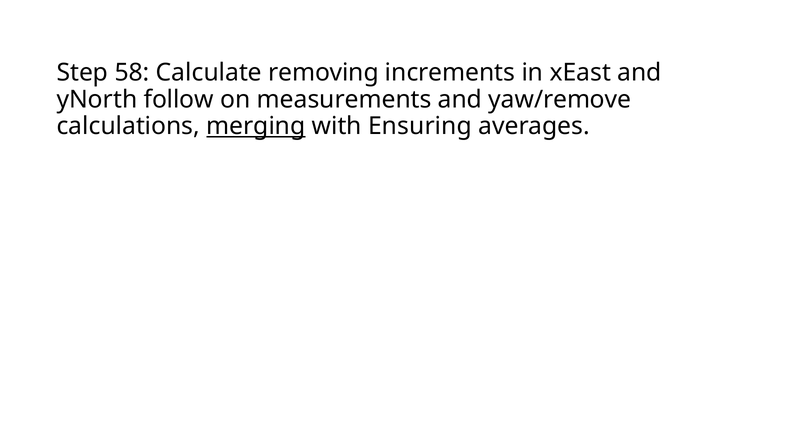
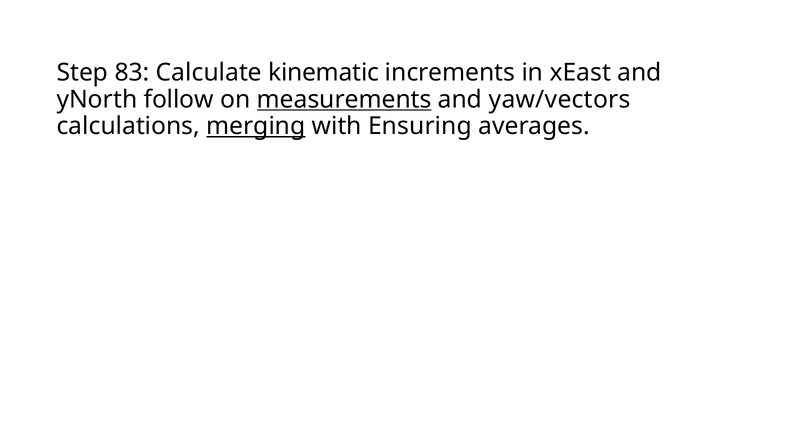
58: 58 -> 83
removing: removing -> kinematic
measurements underline: none -> present
yaw/remove: yaw/remove -> yaw/vectors
